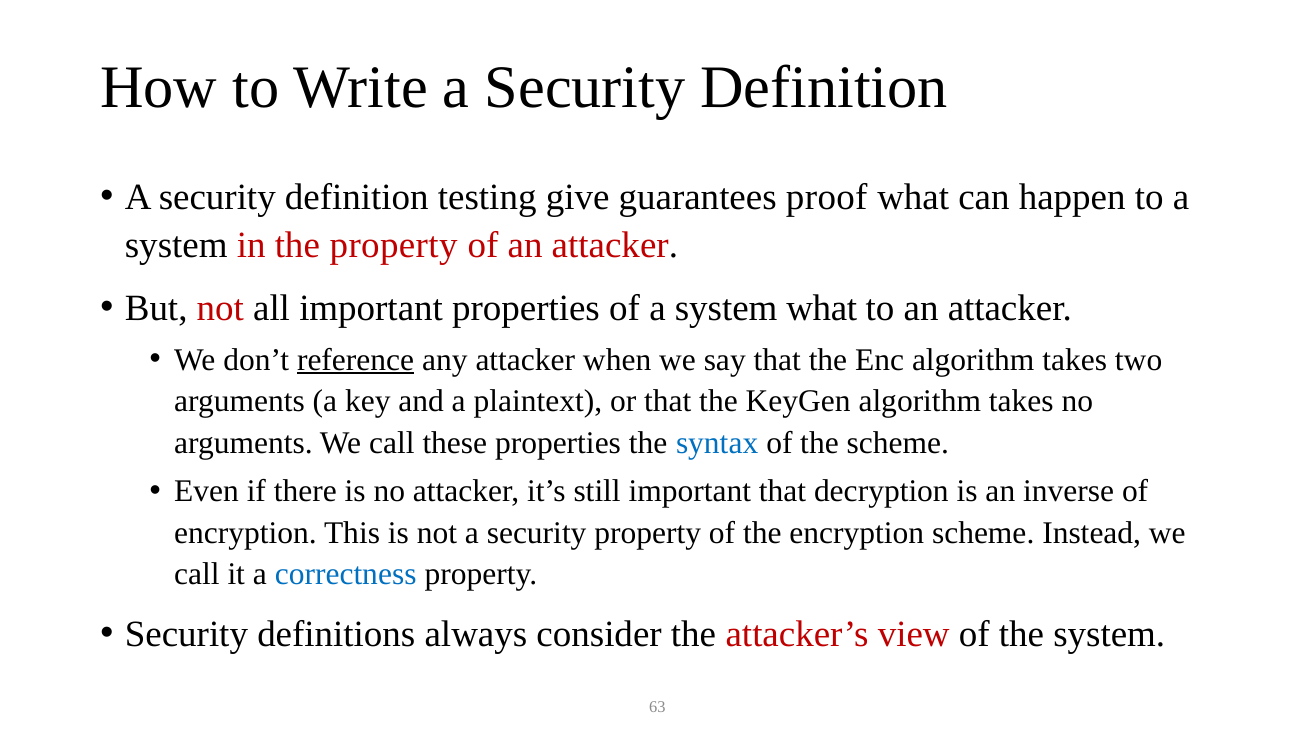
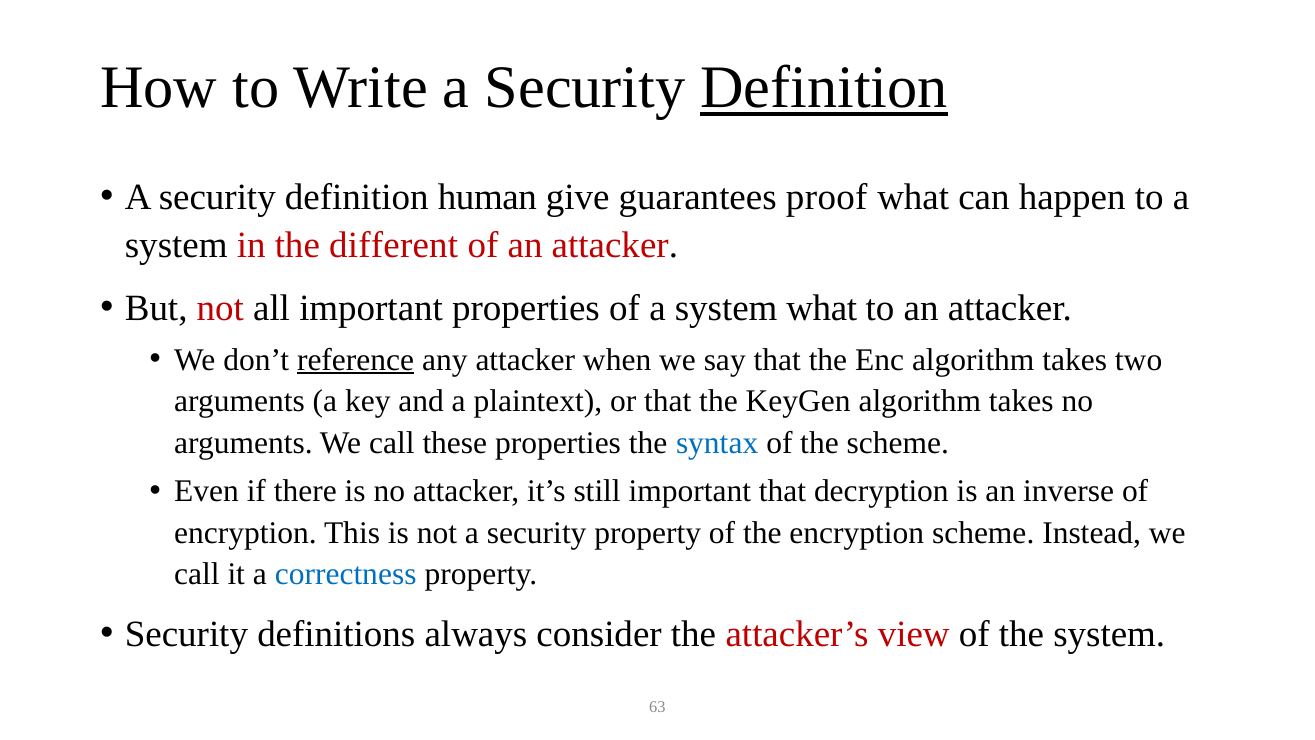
Definition at (824, 88) underline: none -> present
testing: testing -> human
the property: property -> different
